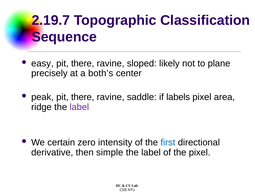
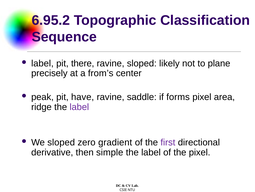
2.19.7: 2.19.7 -> 6.95.2
easy at (42, 63): easy -> label
both’s: both’s -> from’s
peak pit there: there -> have
labels: labels -> forms
We certain: certain -> sloped
intensity: intensity -> gradient
first colour: blue -> purple
